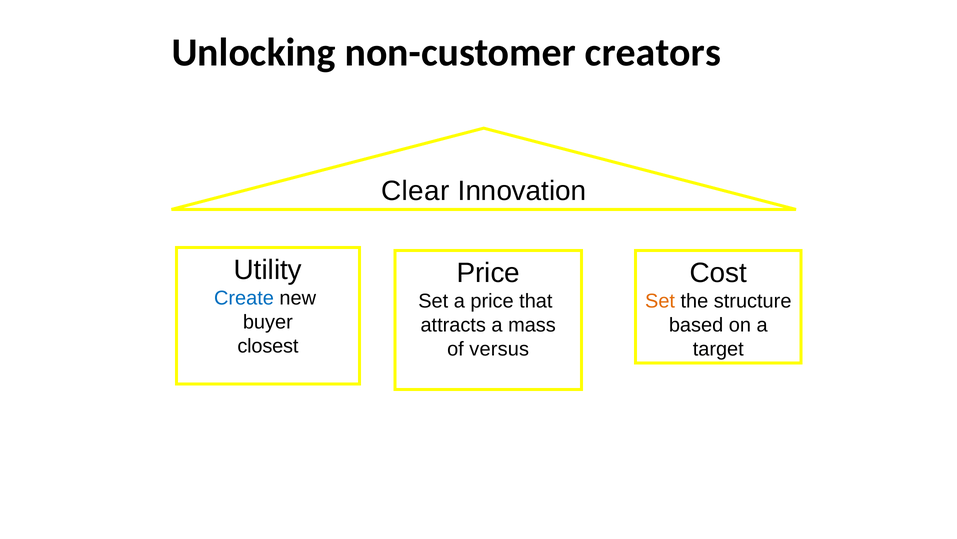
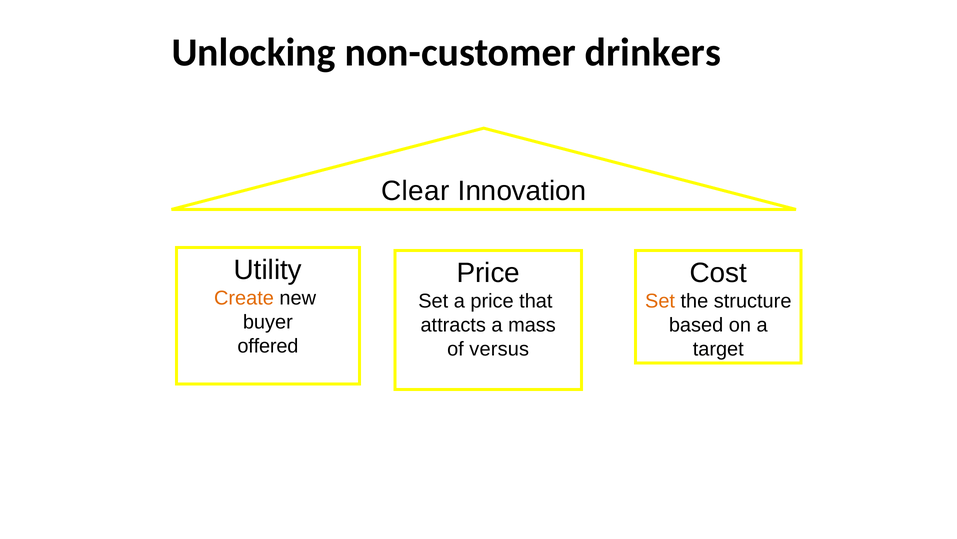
creators: creators -> drinkers
Create colour: blue -> orange
closest: closest -> offered
